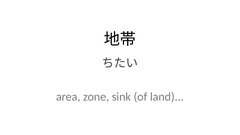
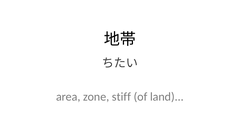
sink: sink -> stiff
